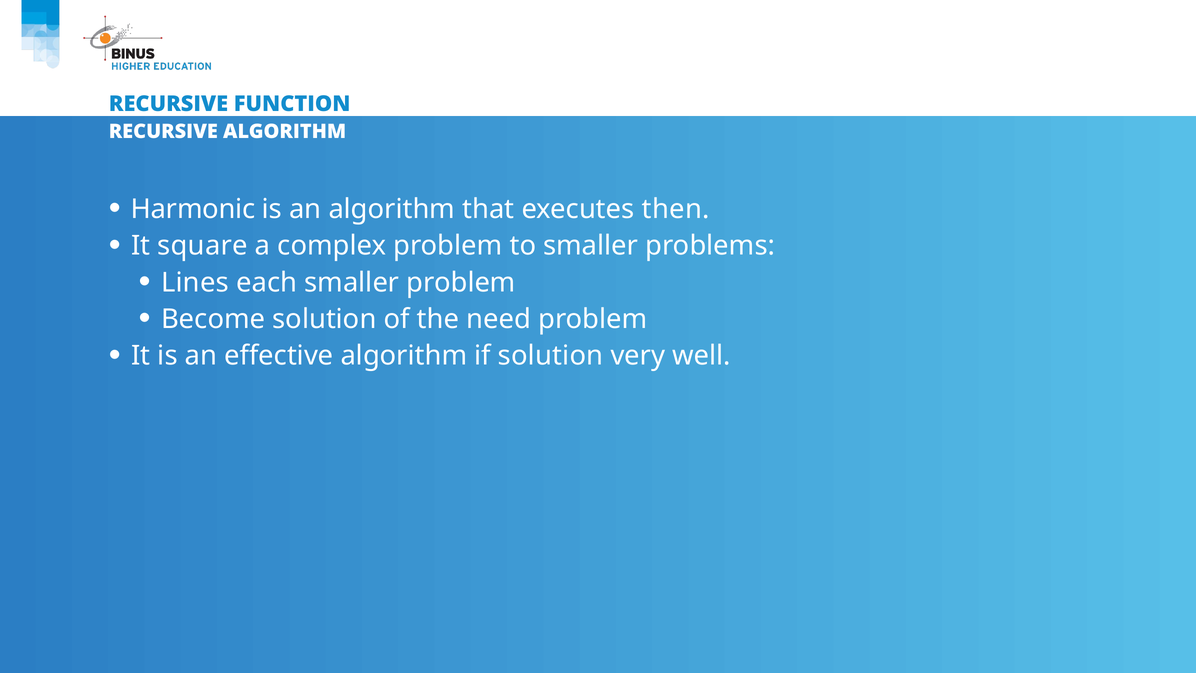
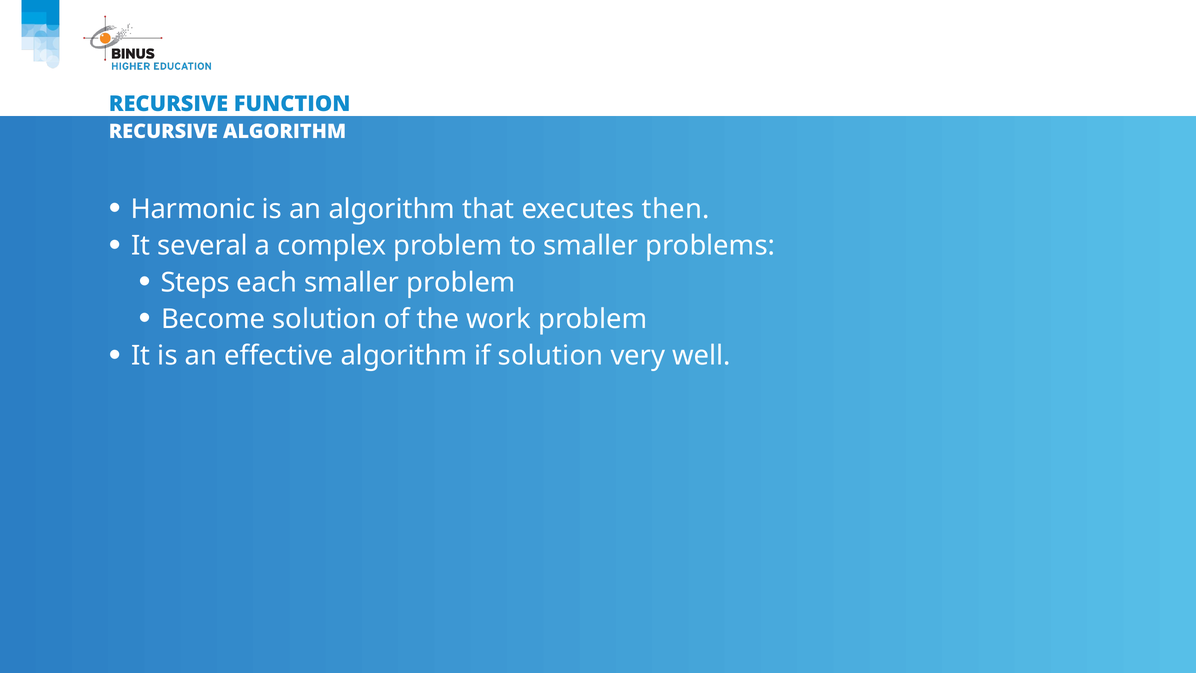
square: square -> several
Lines: Lines -> Steps
need: need -> work
